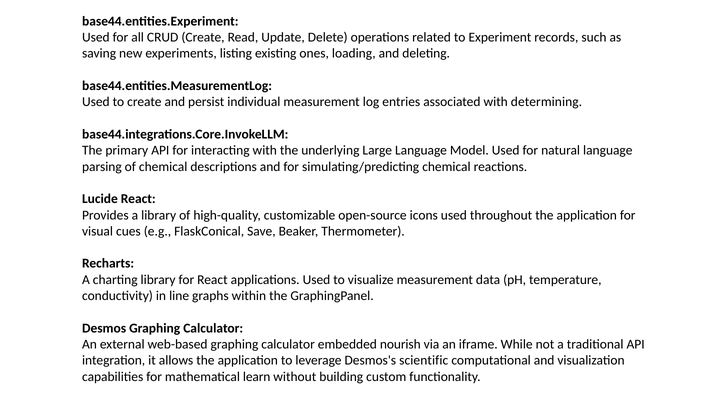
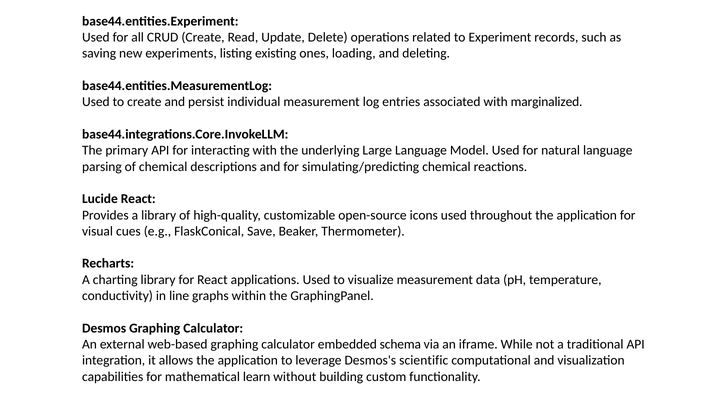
determining: determining -> marginalized
nourish: nourish -> schema
